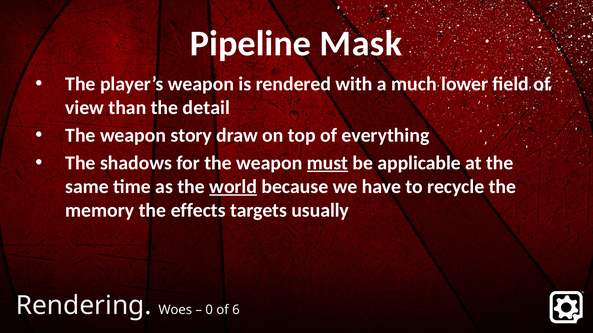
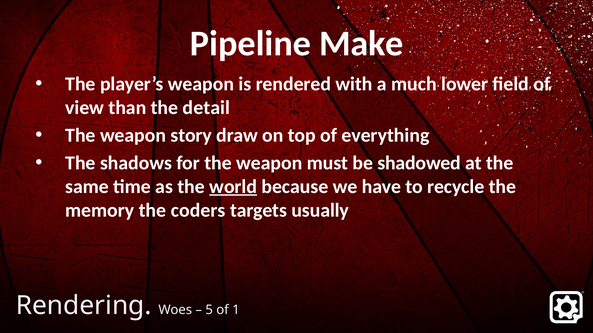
Mask: Mask -> Make
must underline: present -> none
applicable: applicable -> shadowed
effects: effects -> coders
0: 0 -> 5
6: 6 -> 1
